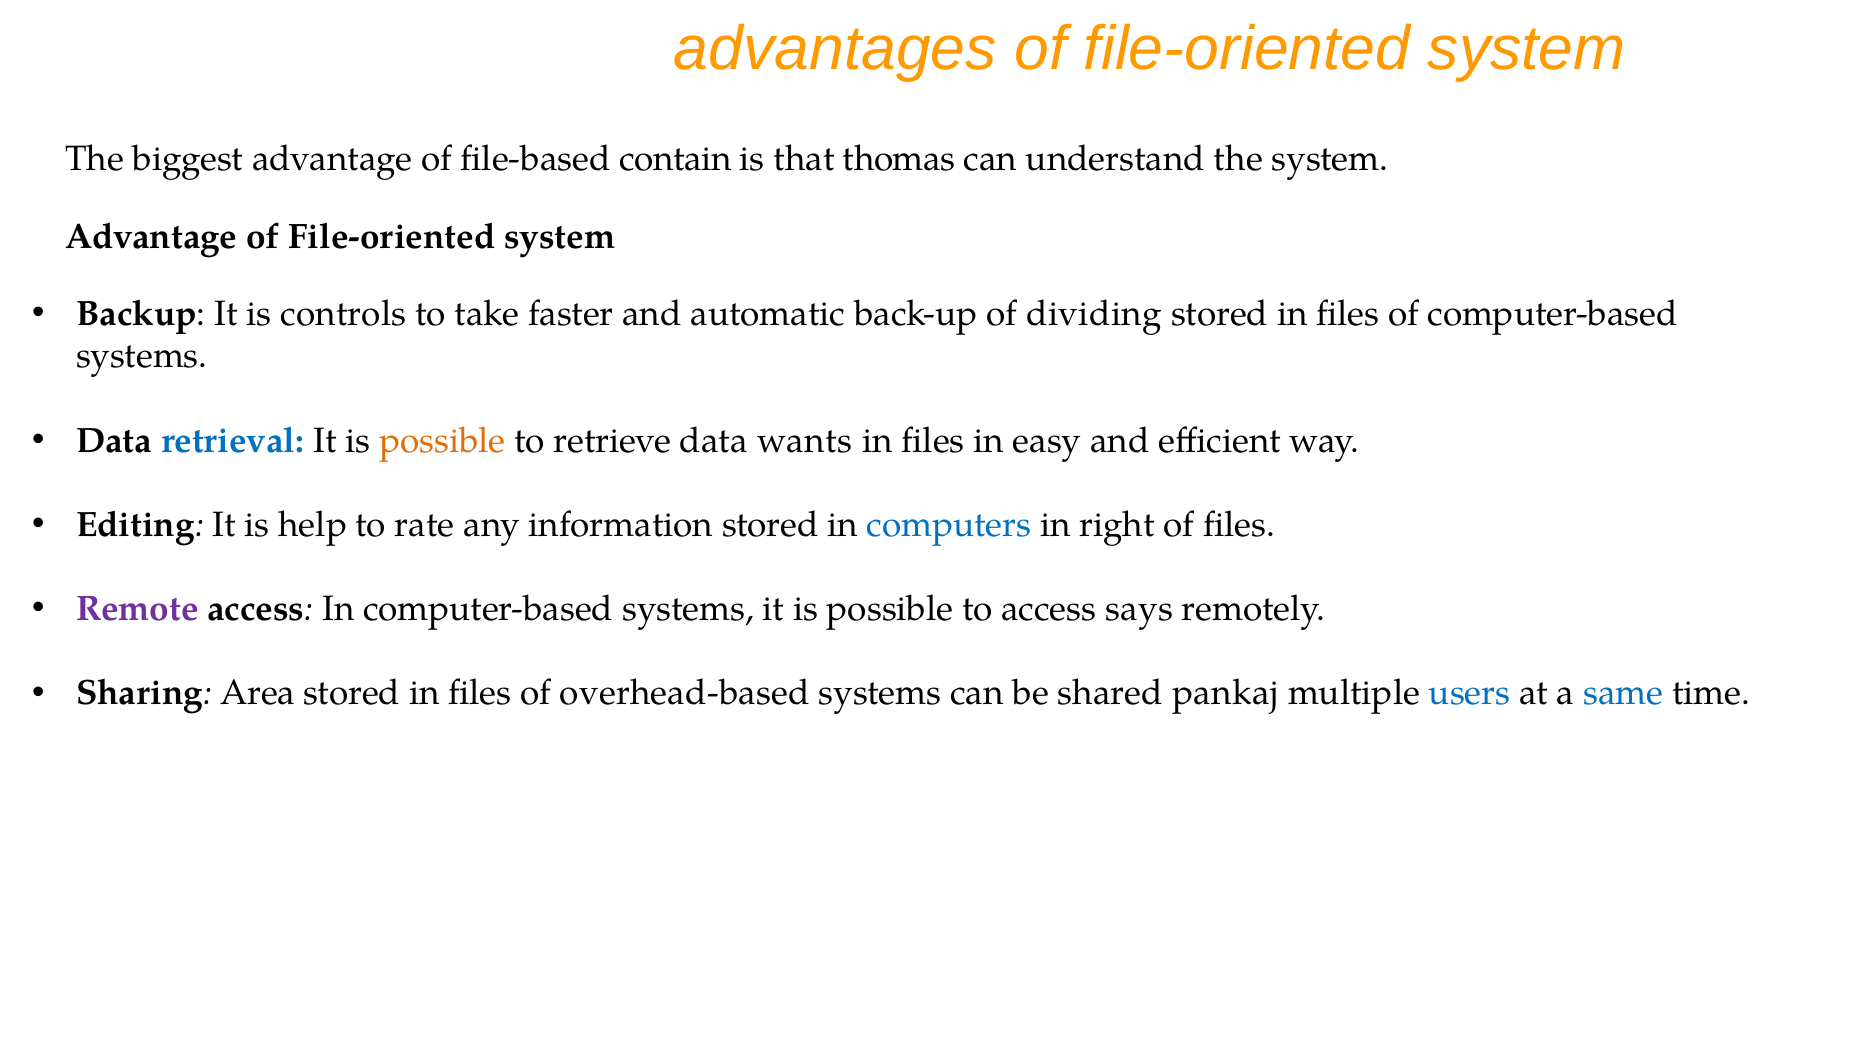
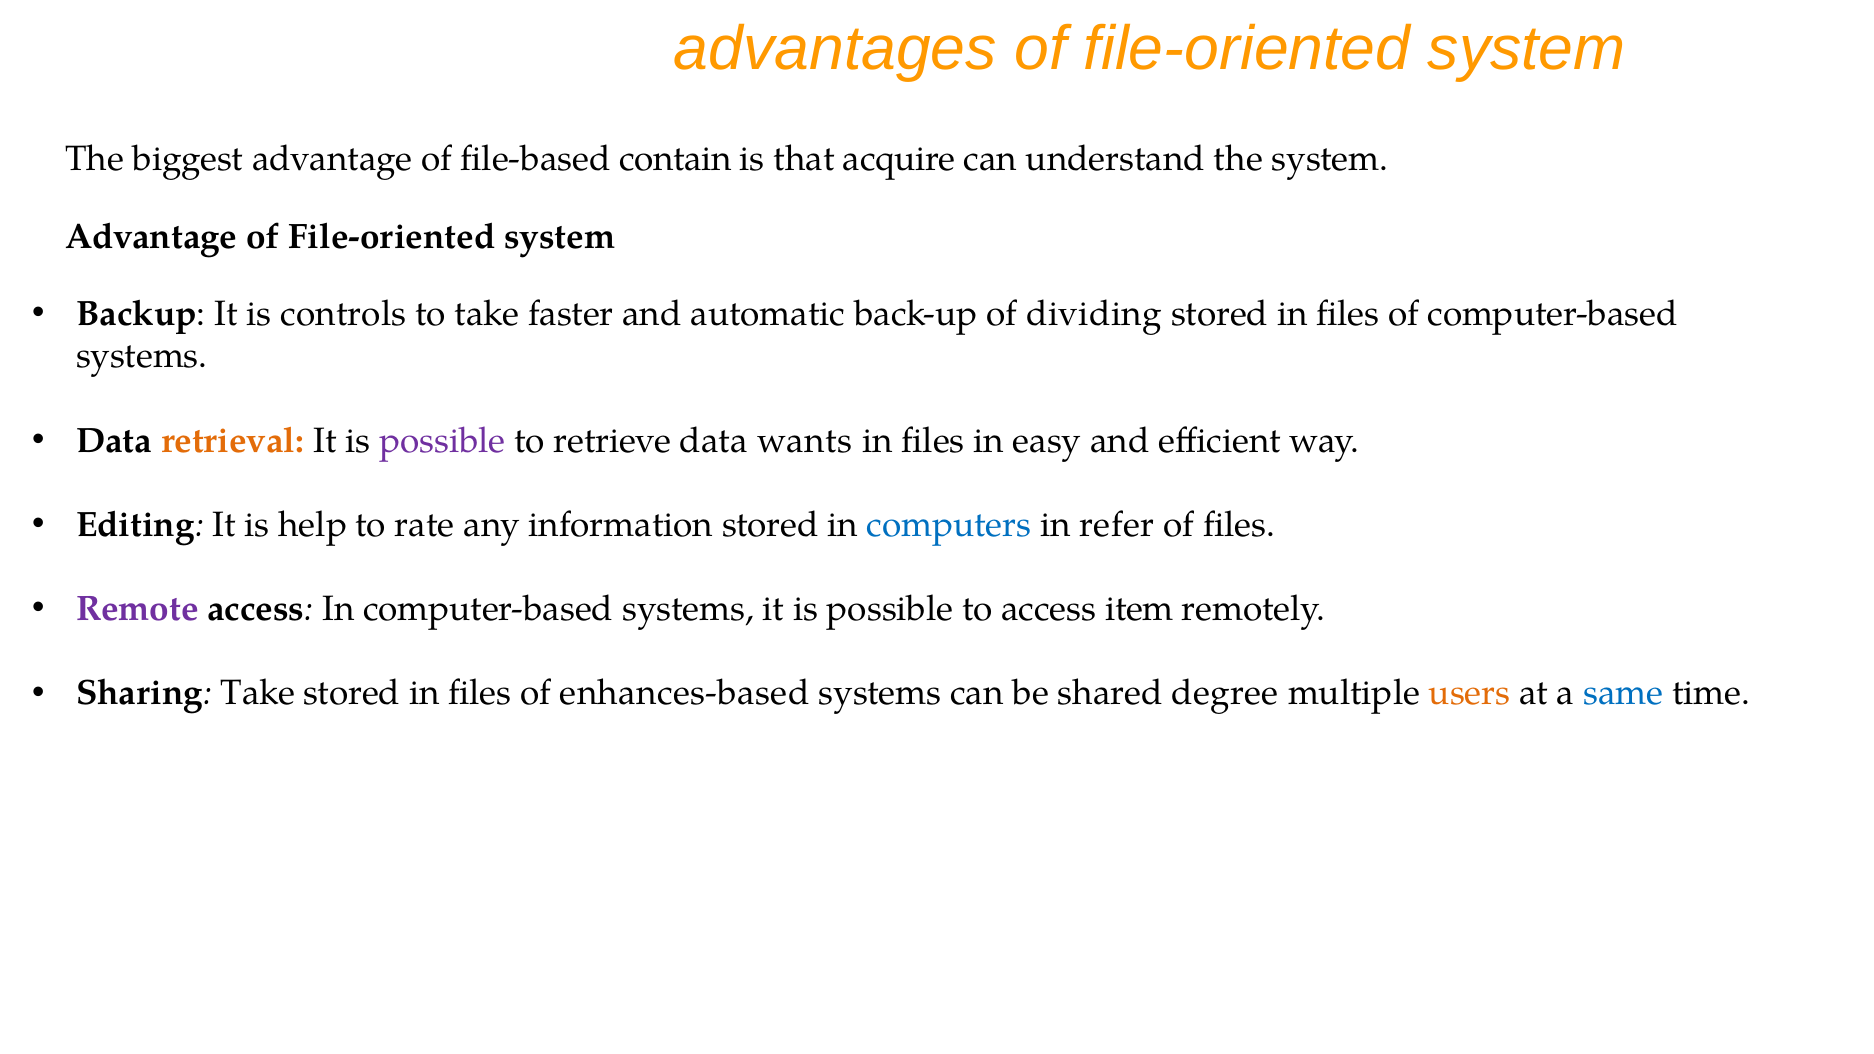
thomas: thomas -> acquire
retrieval colour: blue -> orange
possible at (442, 440) colour: orange -> purple
right: right -> refer
says: says -> item
Sharing Area: Area -> Take
overhead-based: overhead-based -> enhances-based
pankaj: pankaj -> degree
users colour: blue -> orange
